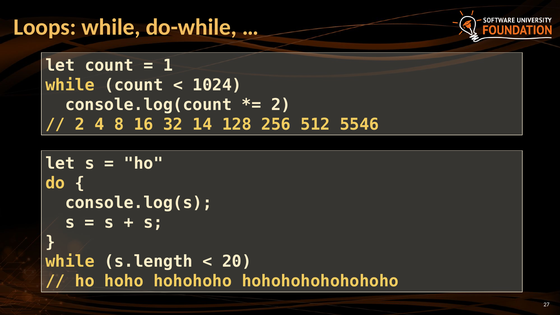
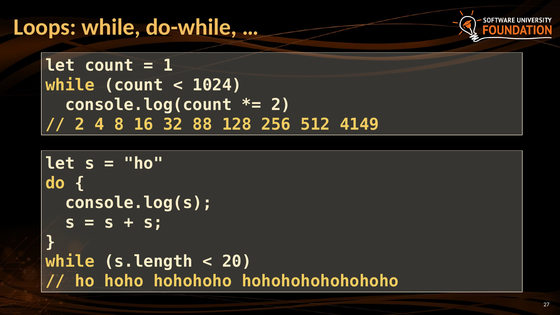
14: 14 -> 88
5546: 5546 -> 4149
